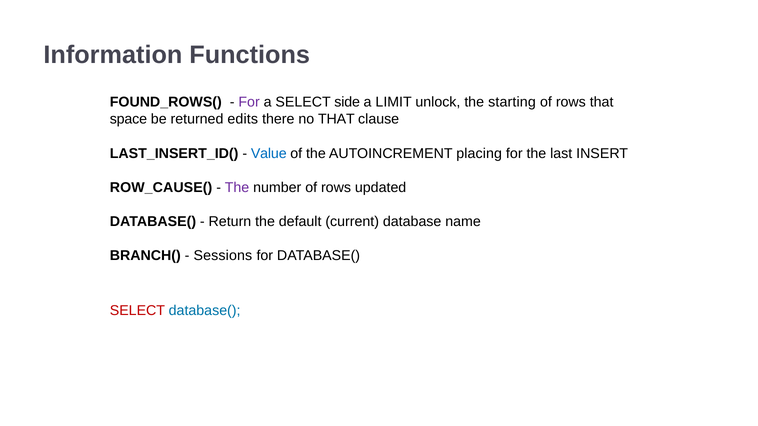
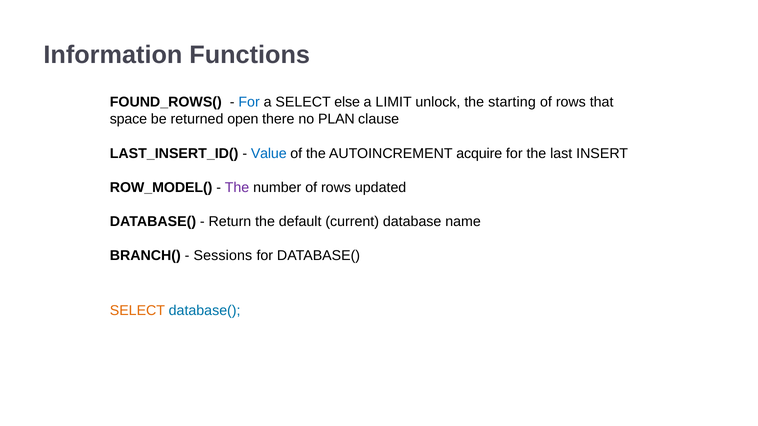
For at (249, 102) colour: purple -> blue
side: side -> else
edits: edits -> open
no THAT: THAT -> PLAN
placing: placing -> acquire
ROW_CAUSE(: ROW_CAUSE( -> ROW_MODEL(
SELECT at (137, 311) colour: red -> orange
